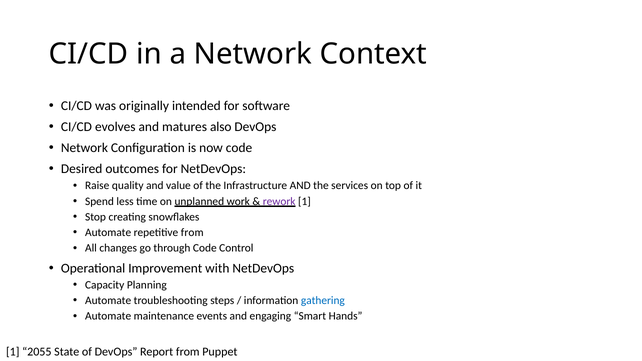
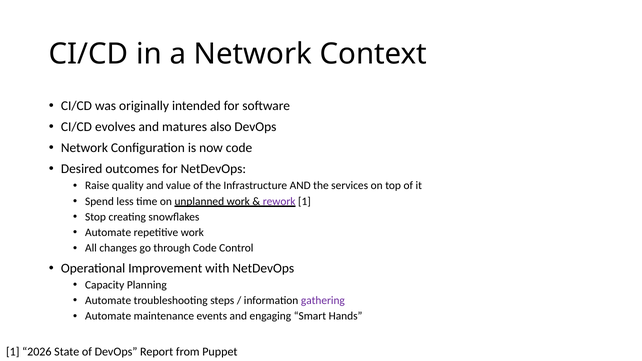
repetitive from: from -> work
gathering colour: blue -> purple
2055: 2055 -> 2026
